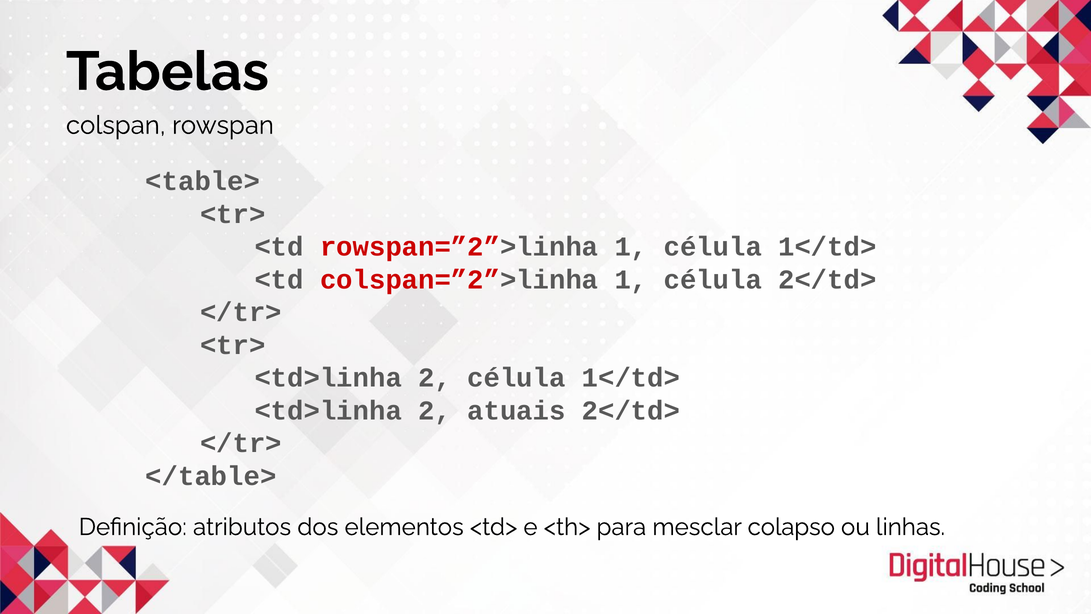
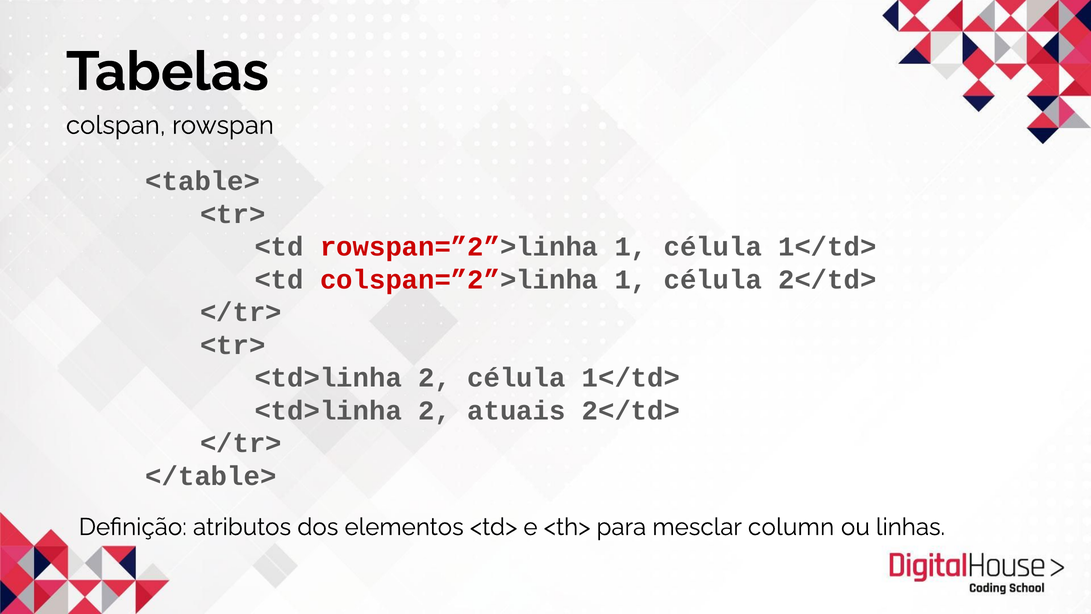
colapso: colapso -> column
